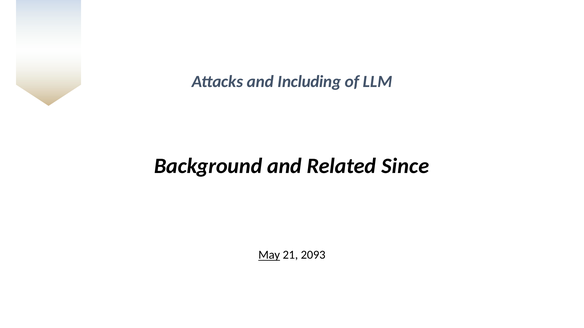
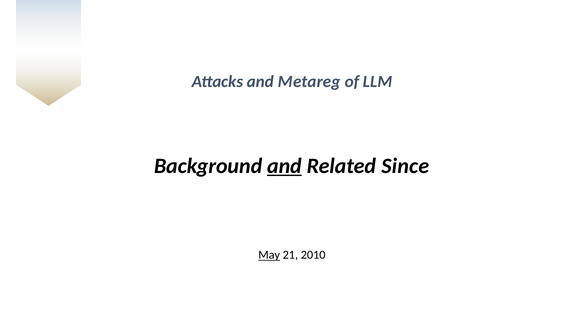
Including: Including -> Metareg
and at (284, 166) underline: none -> present
2093: 2093 -> 2010
